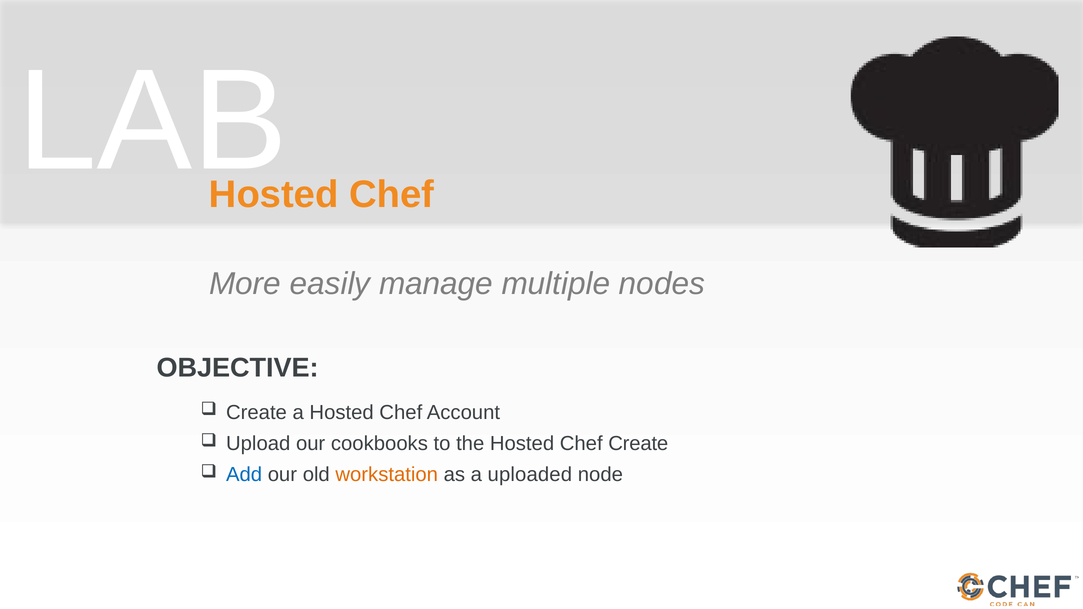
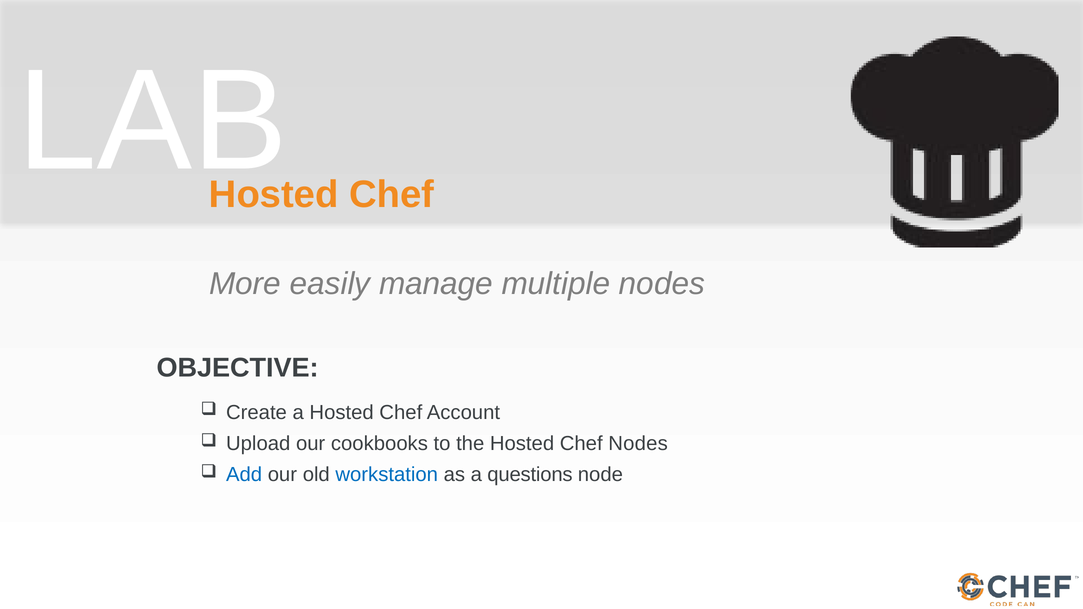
Chef Create: Create -> Nodes
workstation colour: orange -> blue
uploaded: uploaded -> questions
